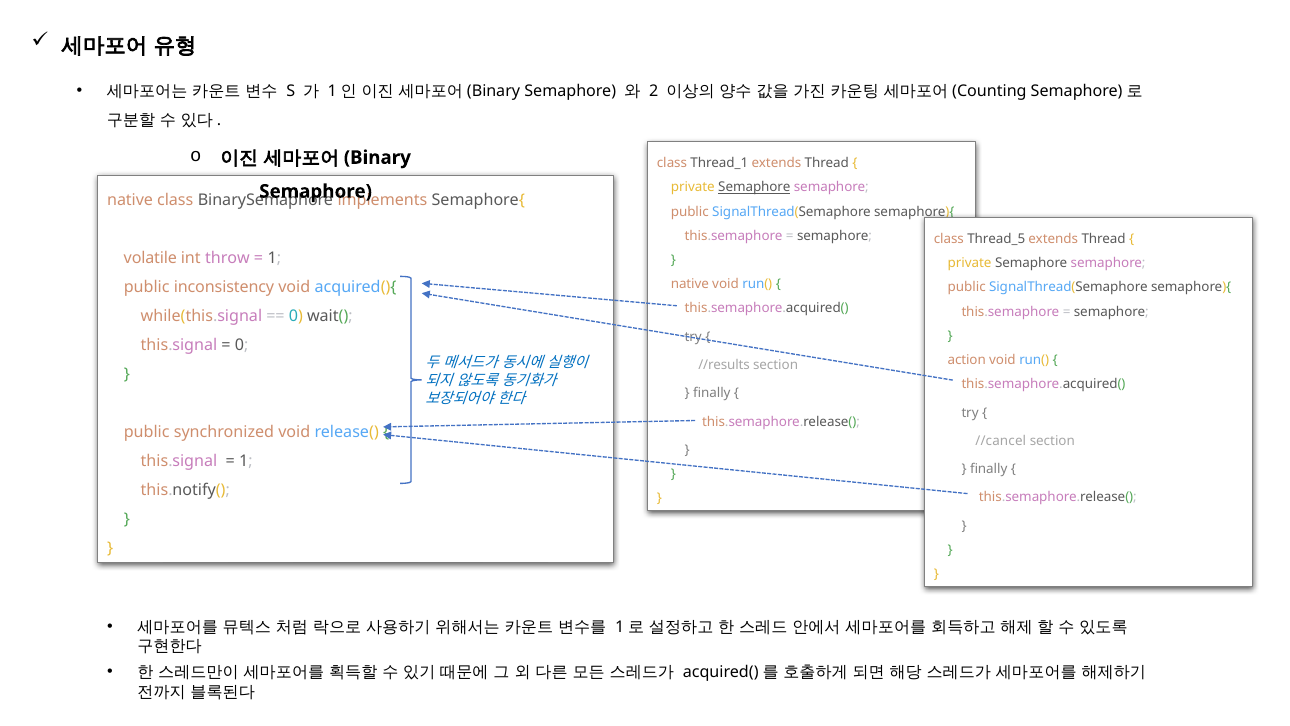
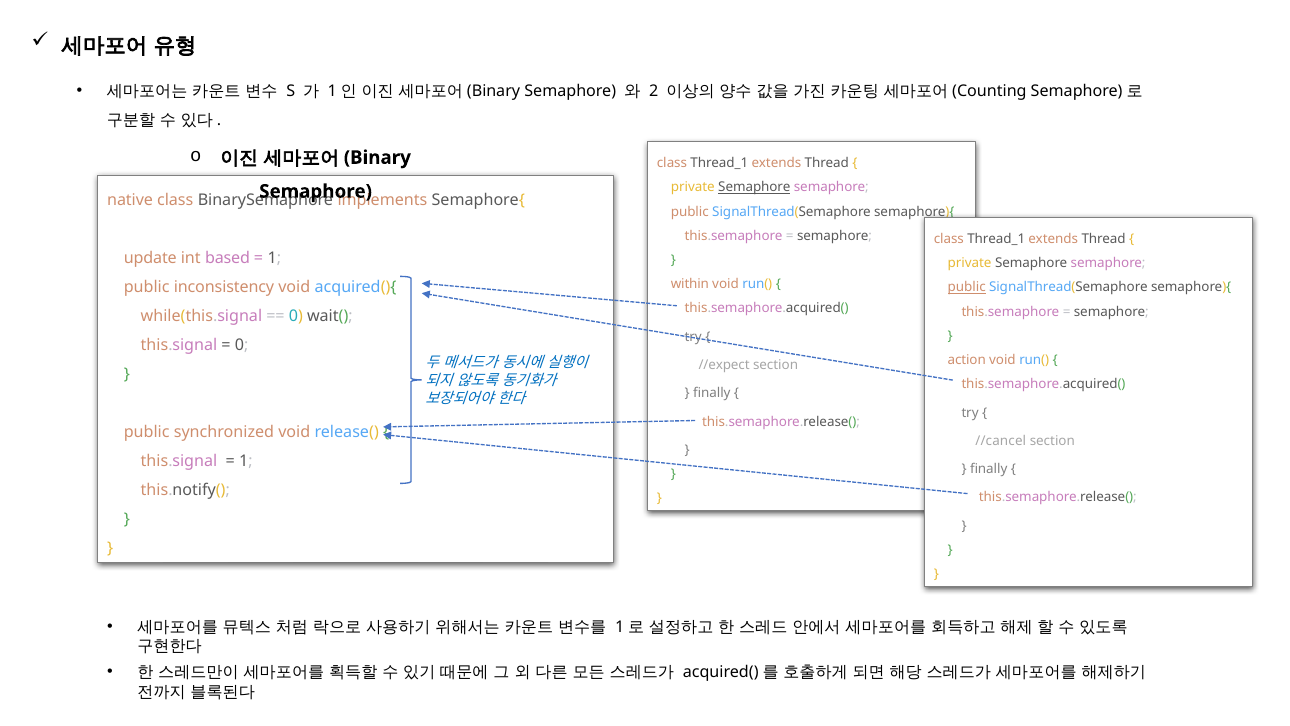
Thread_5 at (996, 239): Thread_5 -> Thread_1
volatile: volatile -> update
throw: throw -> based
native at (690, 284): native -> within
public at (967, 287) underline: none -> present
//results: //results -> //expect
